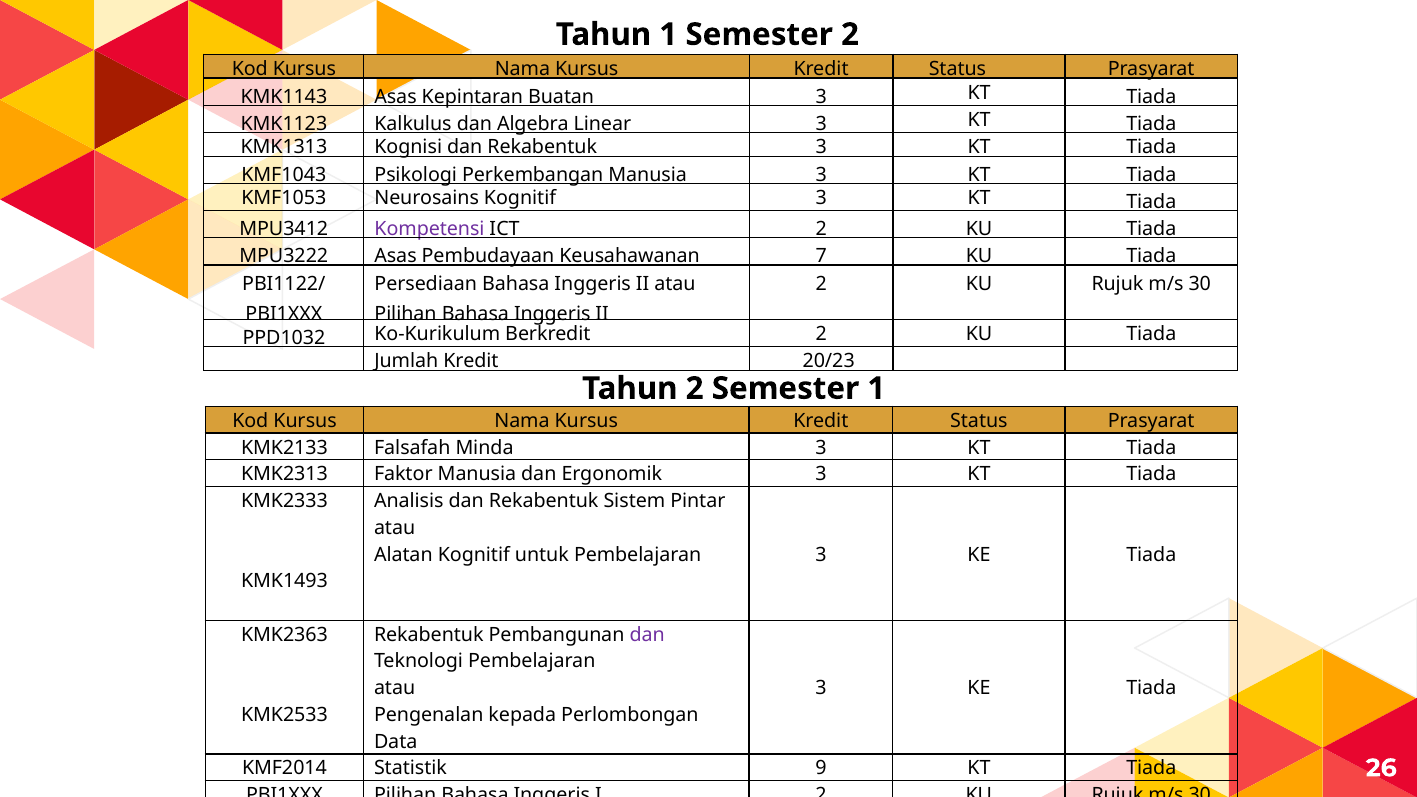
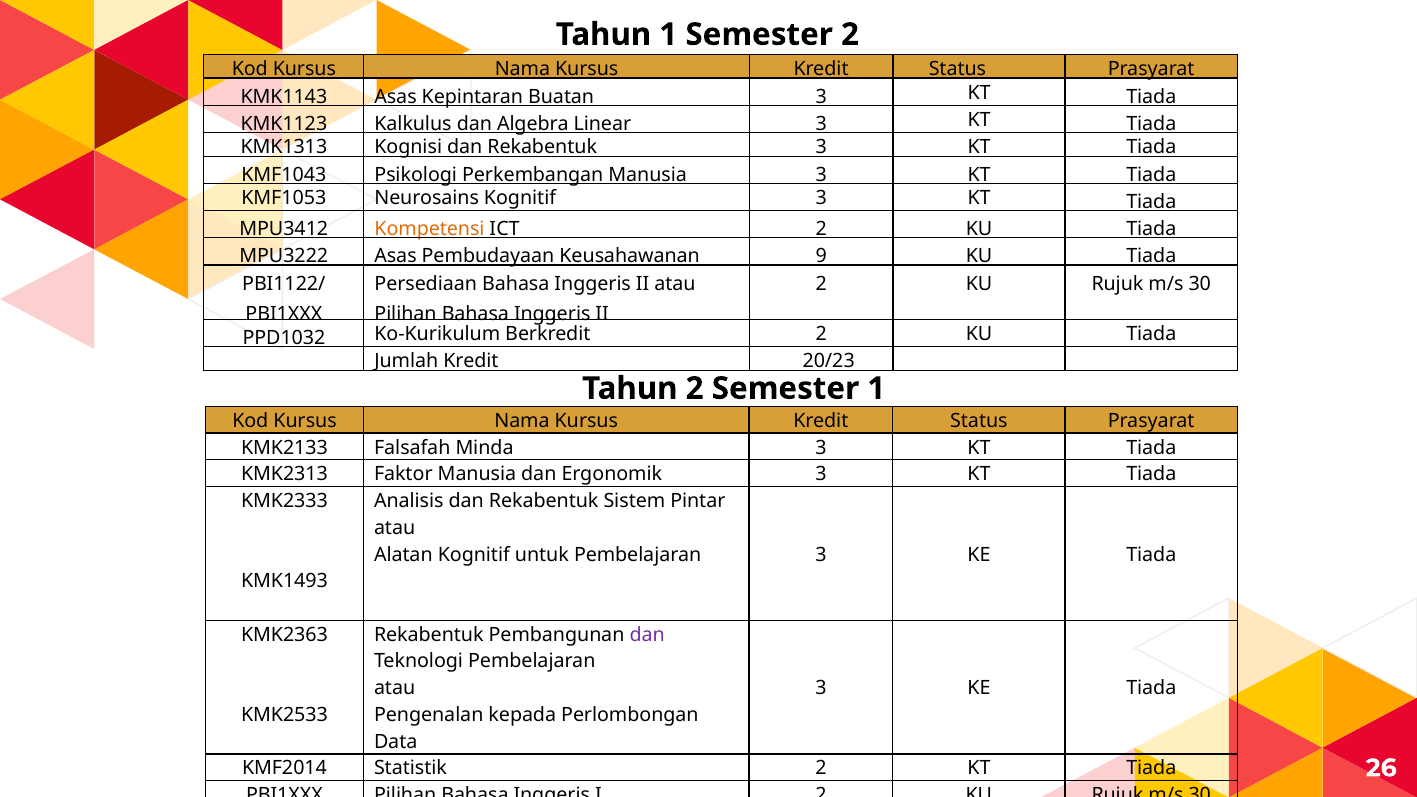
Kompetensi colour: purple -> orange
7: 7 -> 9
Statistik 9: 9 -> 2
